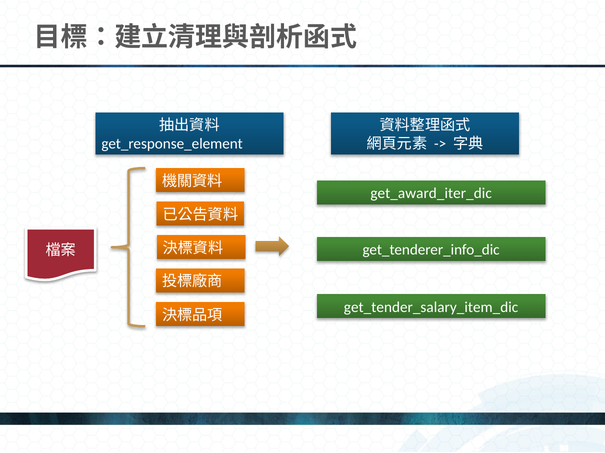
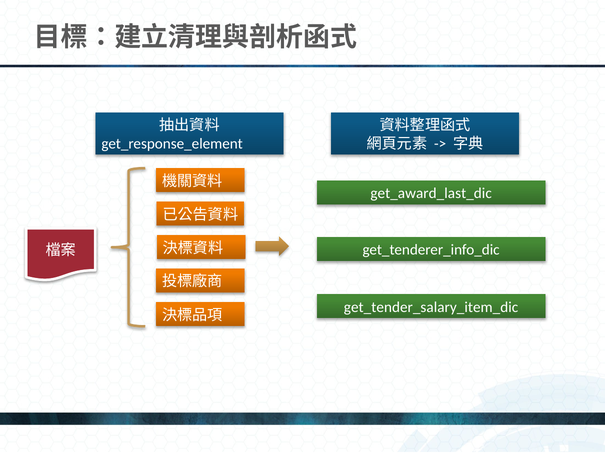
get_award_iter_dic: get_award_iter_dic -> get_award_last_dic
